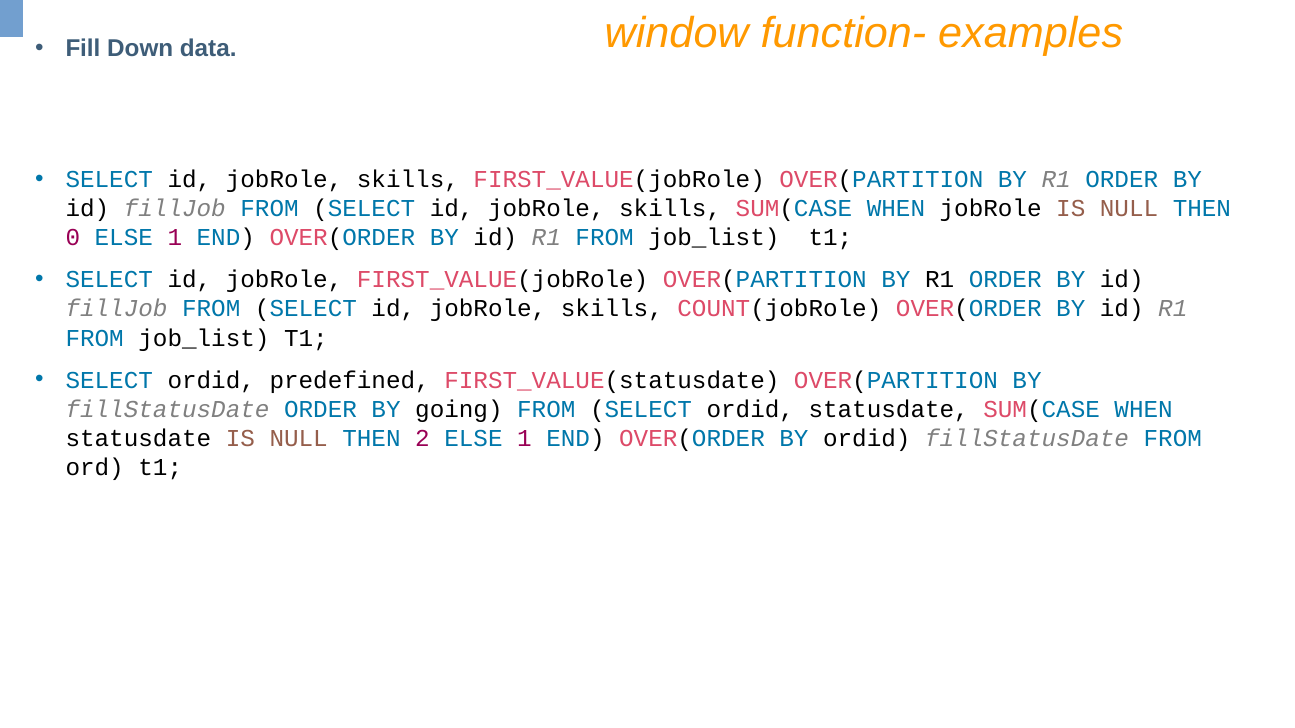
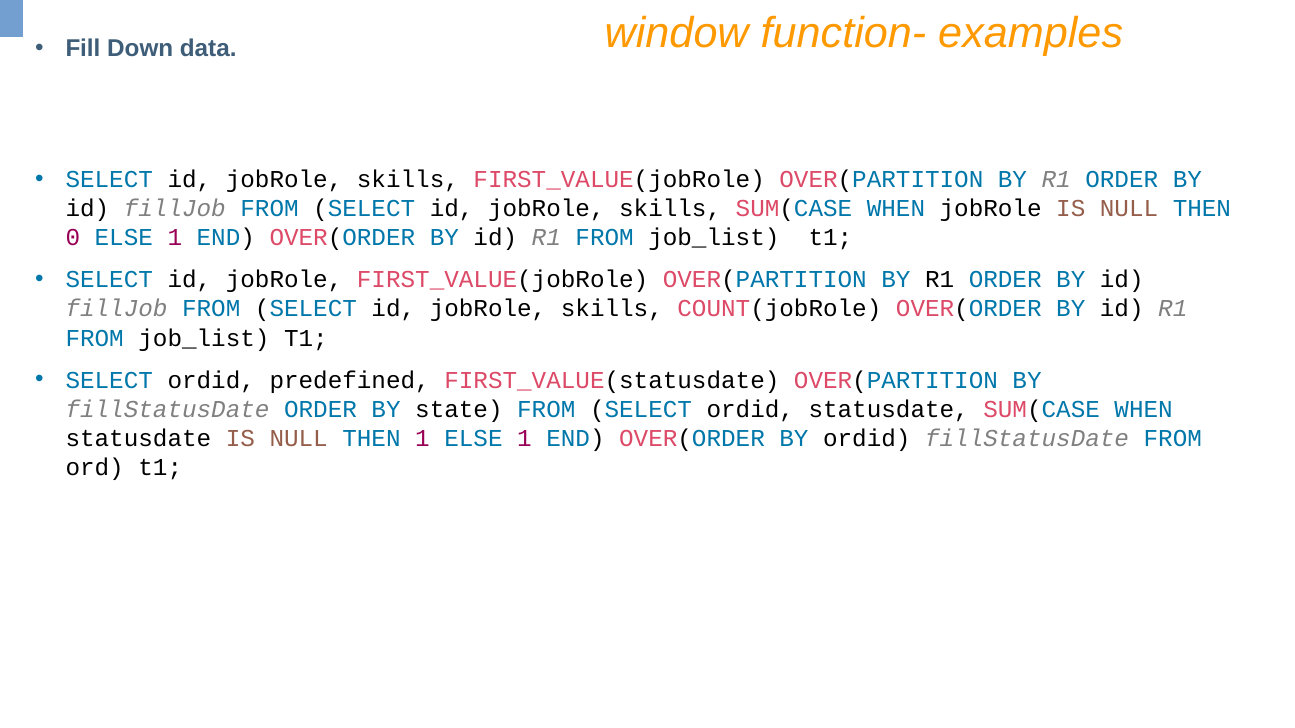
going: going -> state
THEN 2: 2 -> 1
